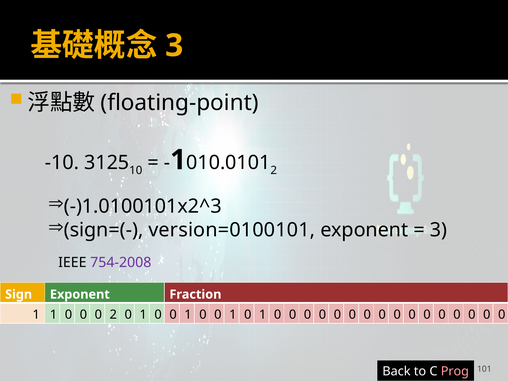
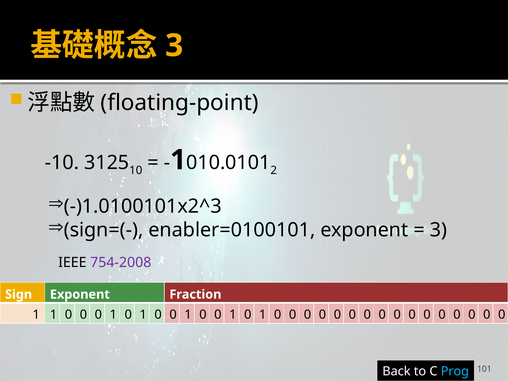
version=0100101: version=0100101 -> enabler=0100101
0 0 0 2: 2 -> 1
Prog colour: pink -> light blue
